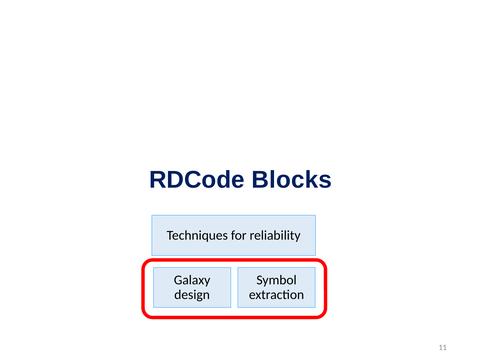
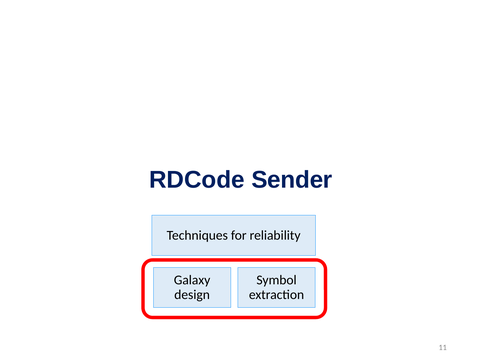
Blocks: Blocks -> Sender
